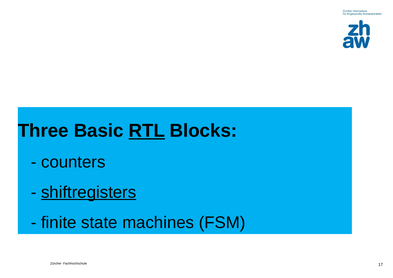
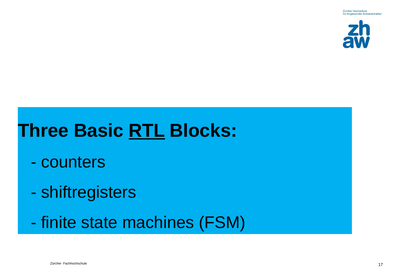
shiftregisters underline: present -> none
